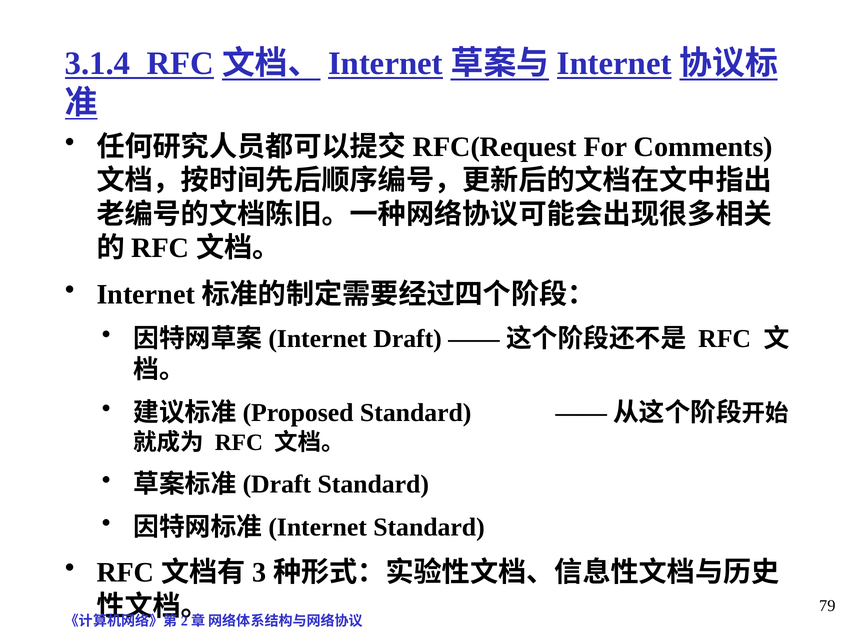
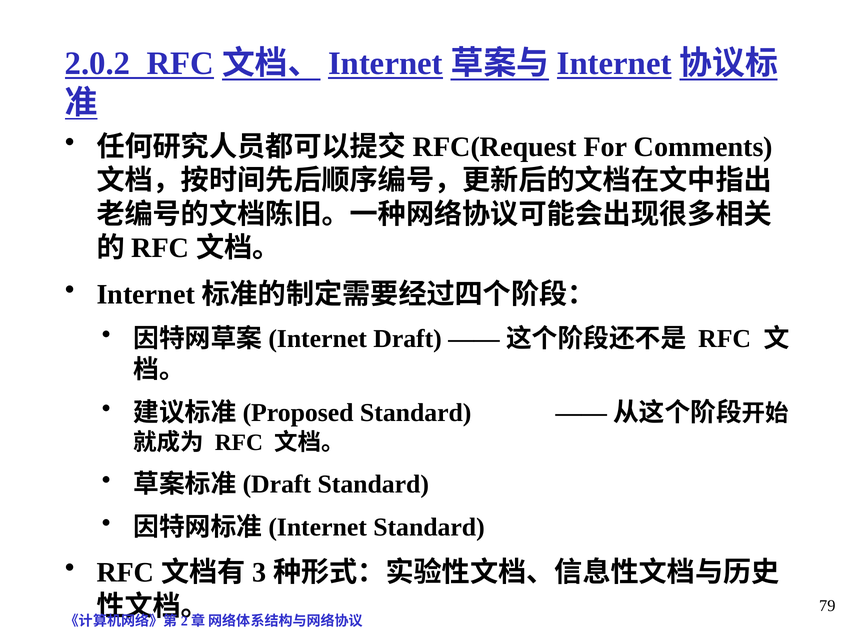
3.1.4: 3.1.4 -> 2.0.2
